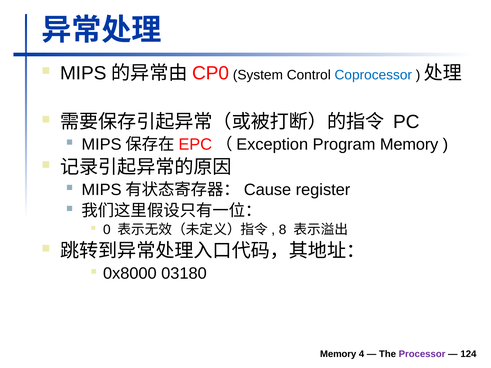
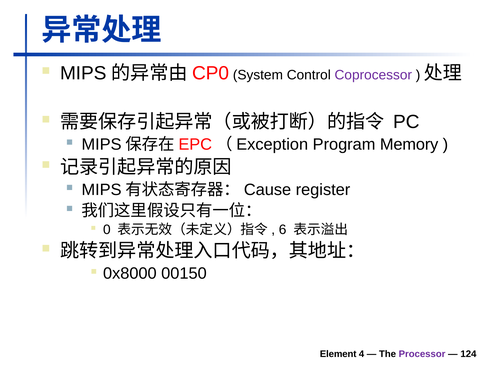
Coprocessor colour: blue -> purple
8: 8 -> 6
03180: 03180 -> 00150
Memory at (338, 354): Memory -> Element
